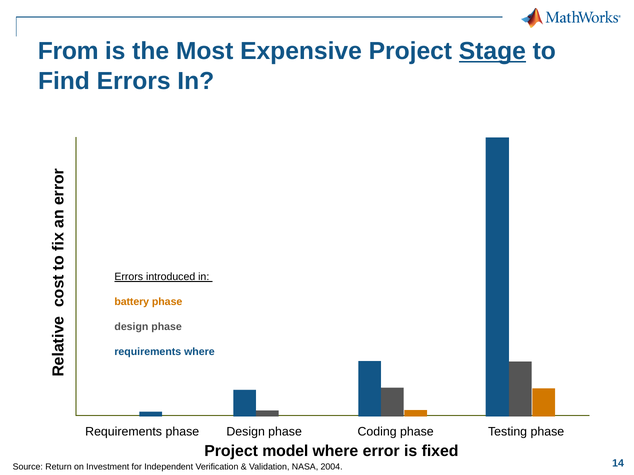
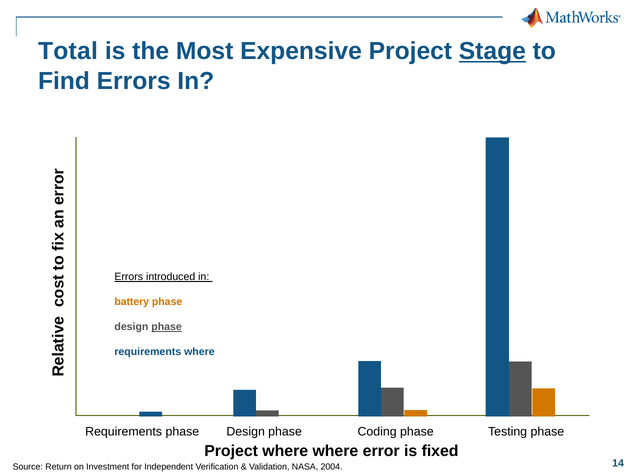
From: From -> Total
phase at (167, 327) underline: none -> present
Project model: model -> where
